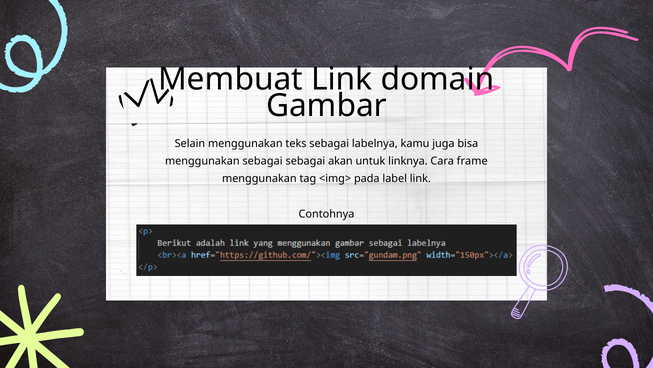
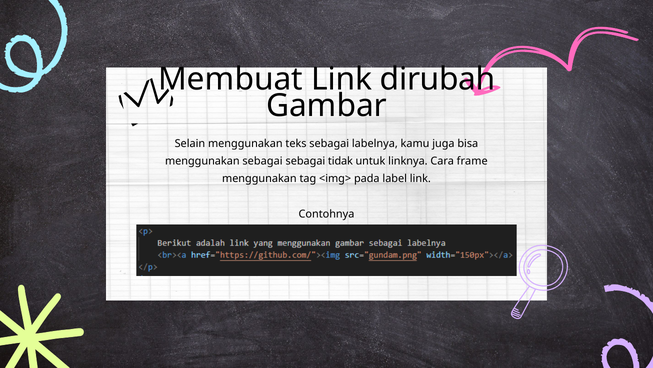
domain: domain -> dirubah
akan: akan -> tidak
